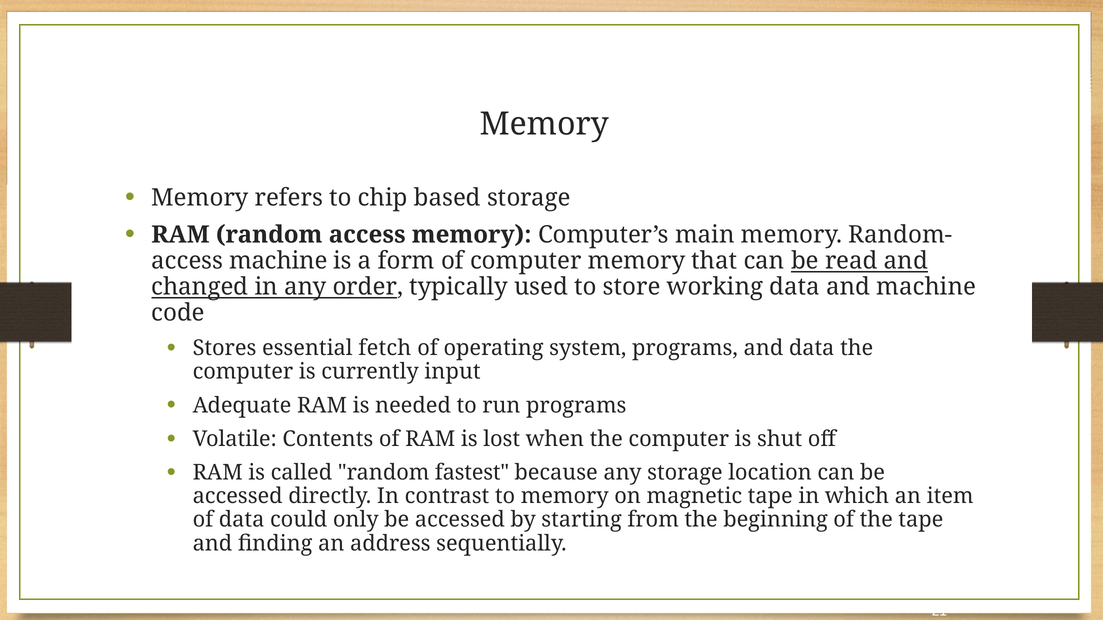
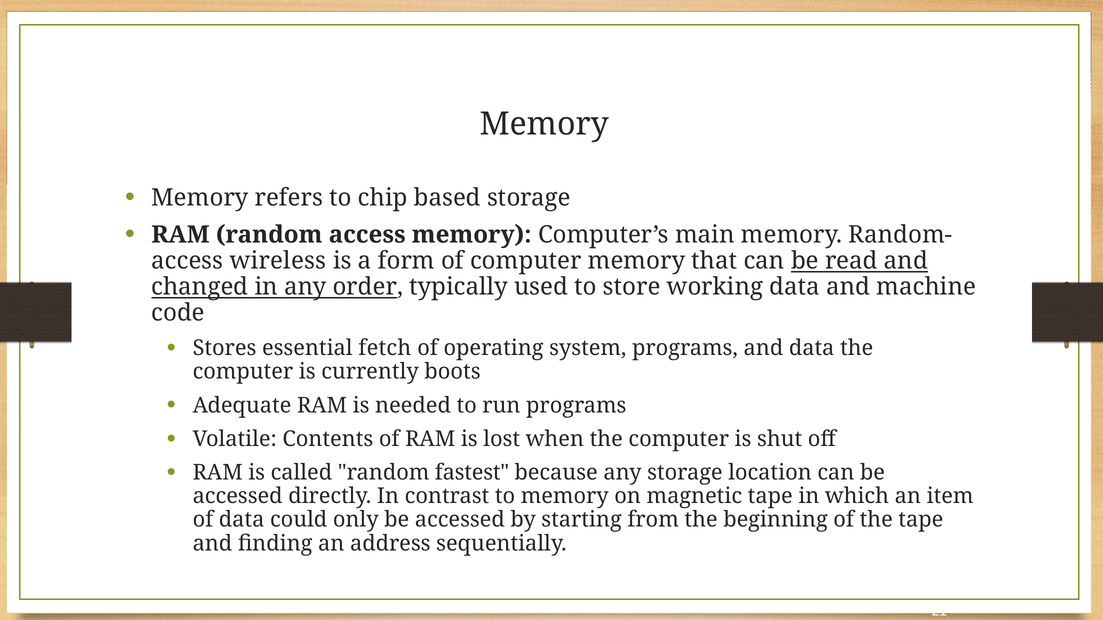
access machine: machine -> wireless
input: input -> boots
